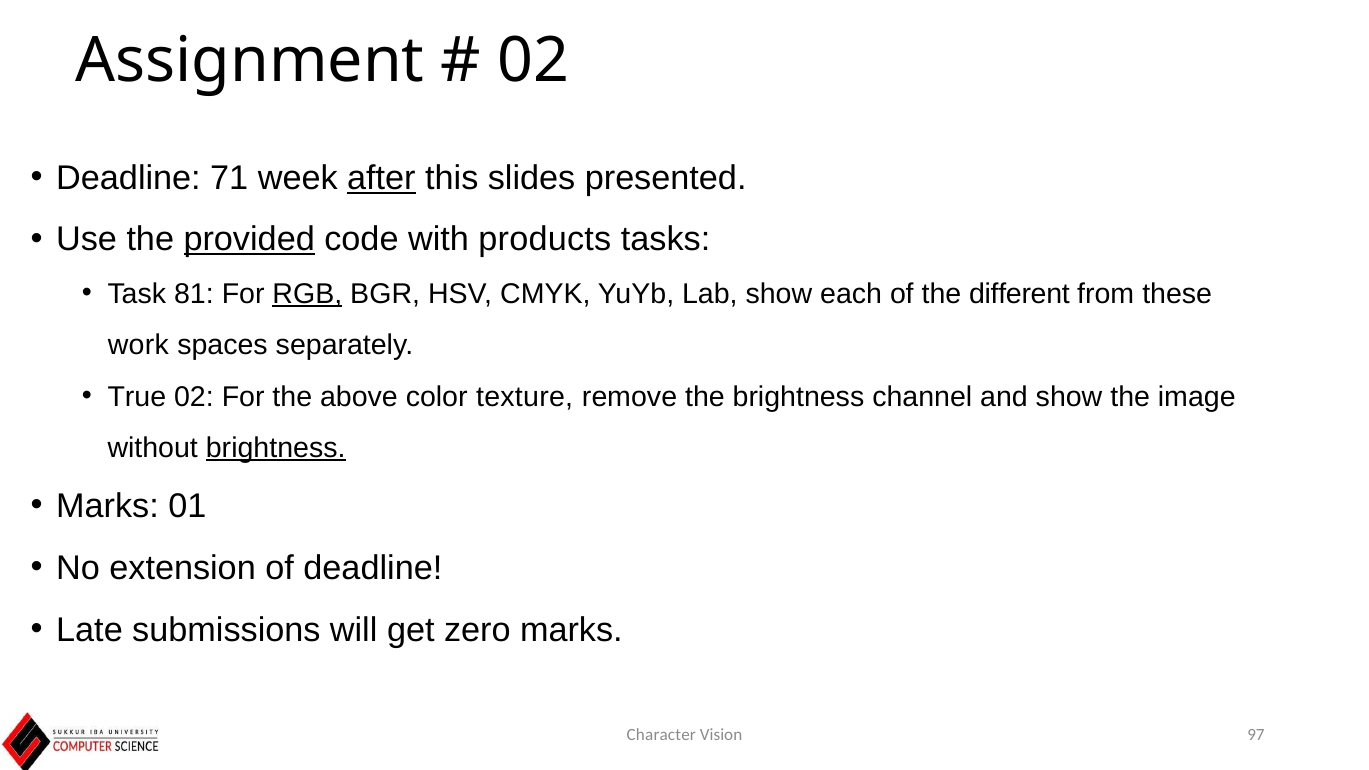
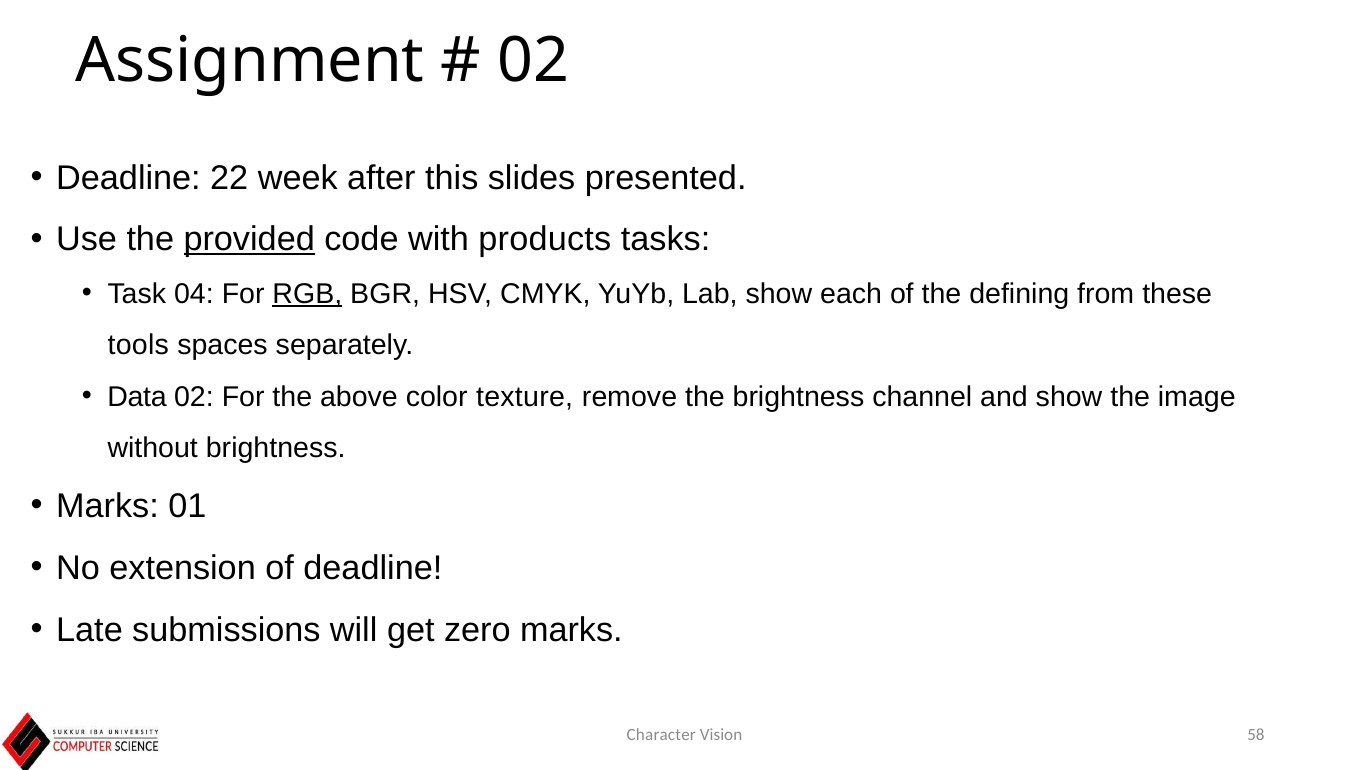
71: 71 -> 22
after underline: present -> none
81: 81 -> 04
different: different -> defining
work: work -> tools
True: True -> Data
brightness at (276, 448) underline: present -> none
97: 97 -> 58
